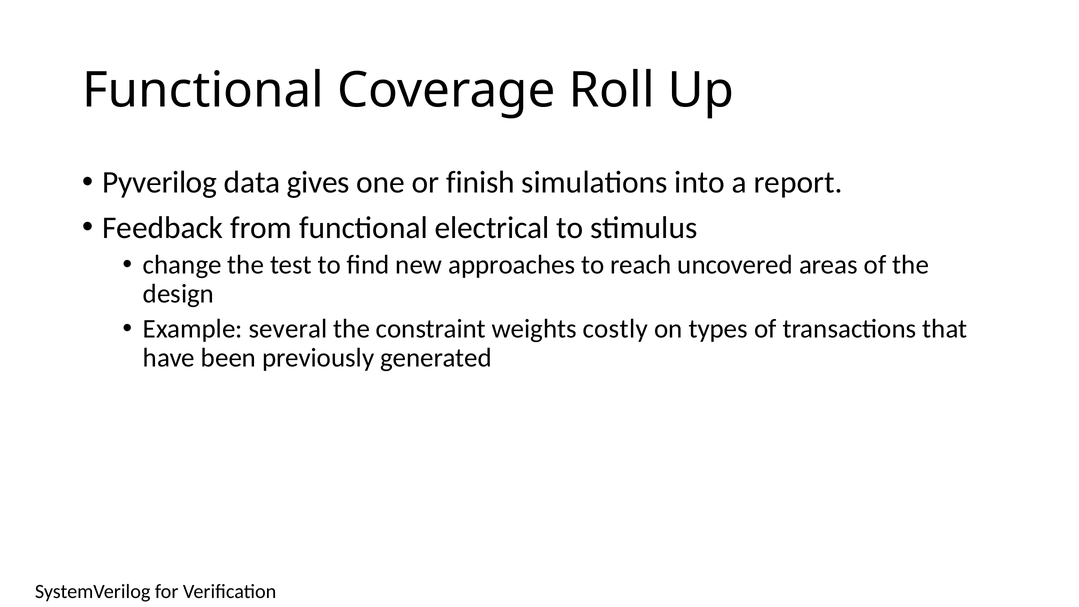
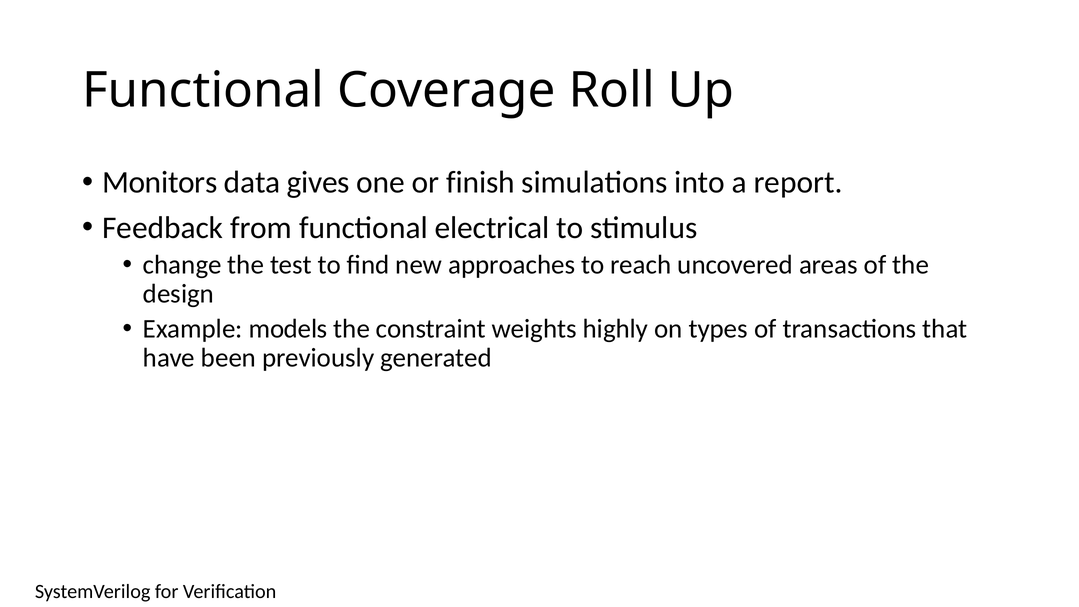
Pyverilog: Pyverilog -> Monitors
several: several -> models
costly: costly -> highly
